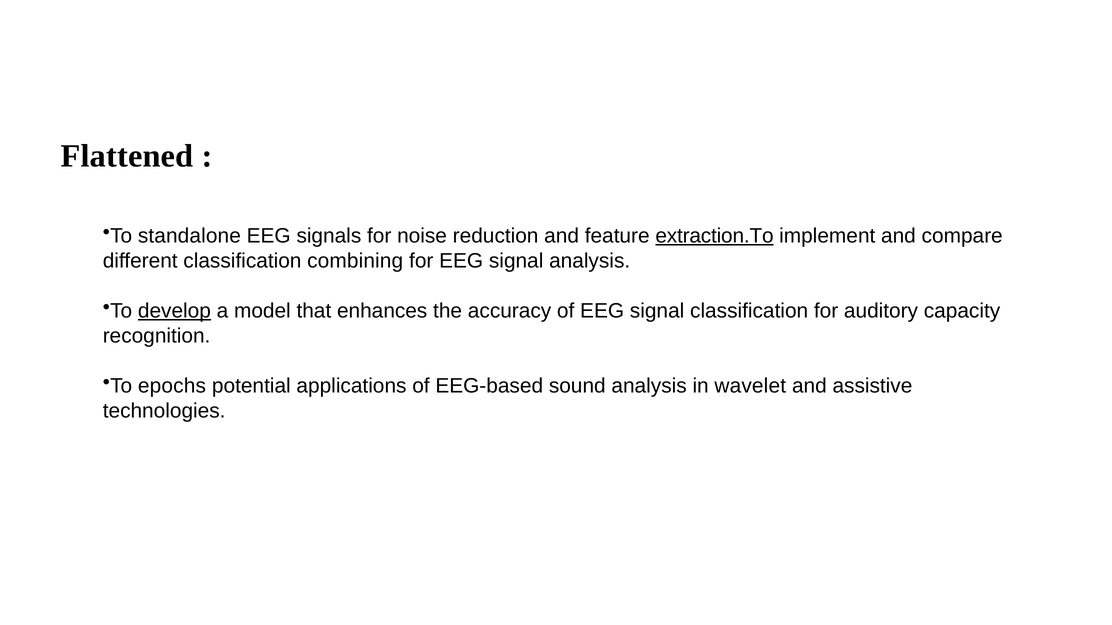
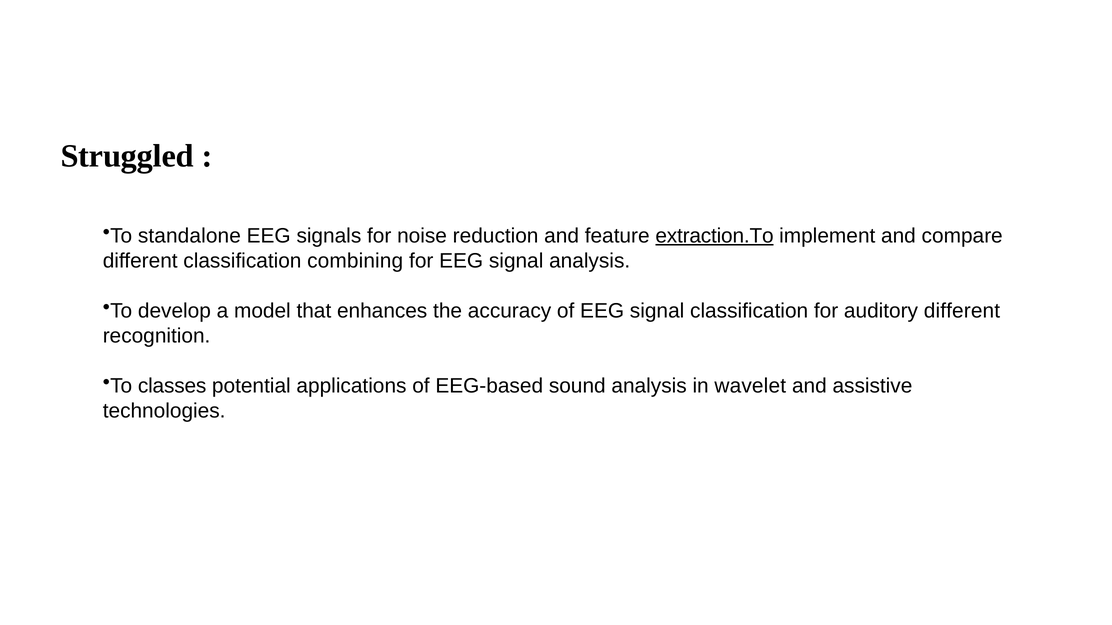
Flattened: Flattened -> Struggled
develop underline: present -> none
auditory capacity: capacity -> different
epochs: epochs -> classes
